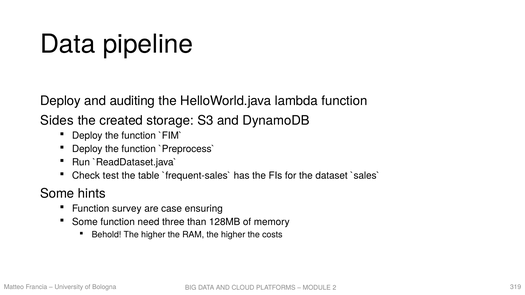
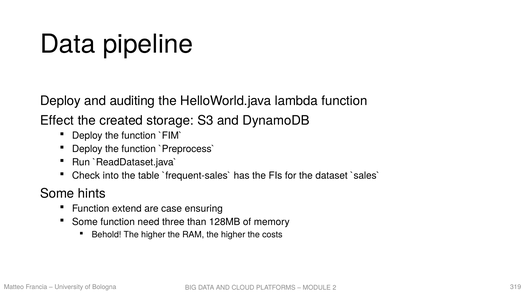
Sides: Sides -> Effect
test: test -> into
survey: survey -> extend
